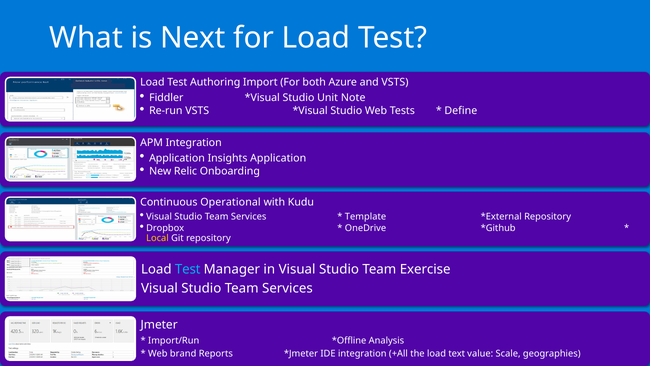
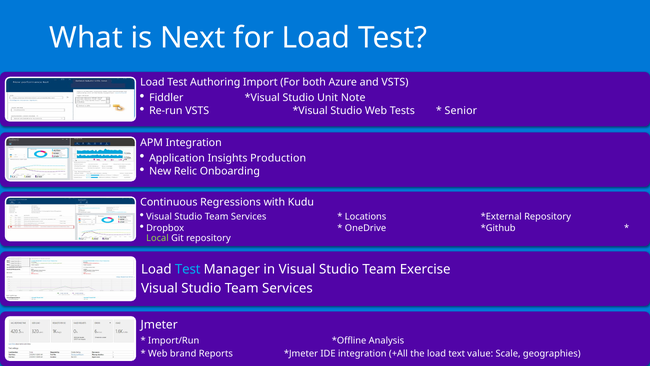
Define: Define -> Senior
Insights Application: Application -> Production
Operational: Operational -> Regressions
Template: Template -> Locations
Local colour: yellow -> light green
